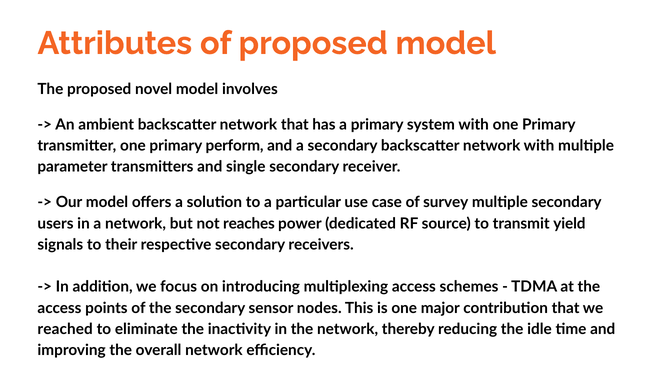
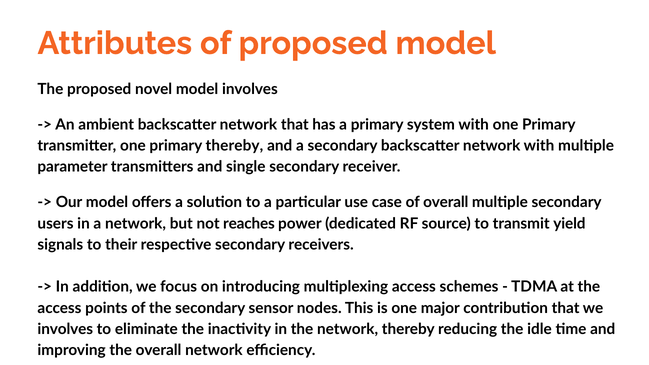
primary perform: perform -> thereby
of survey: survey -> overall
reached at (65, 329): reached -> involves
